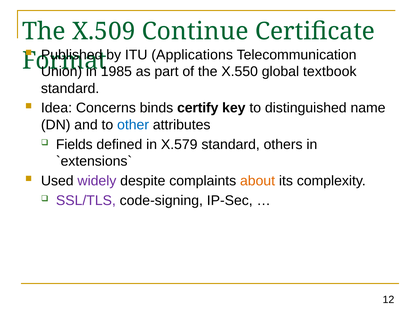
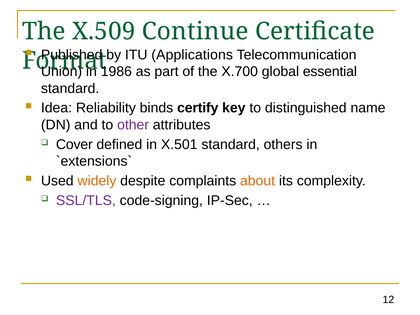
1985: 1985 -> 1986
X.550: X.550 -> X.700
textbook: textbook -> essential
Concerns: Concerns -> Reliability
other colour: blue -> purple
Fields: Fields -> Cover
X.579: X.579 -> X.501
widely colour: purple -> orange
